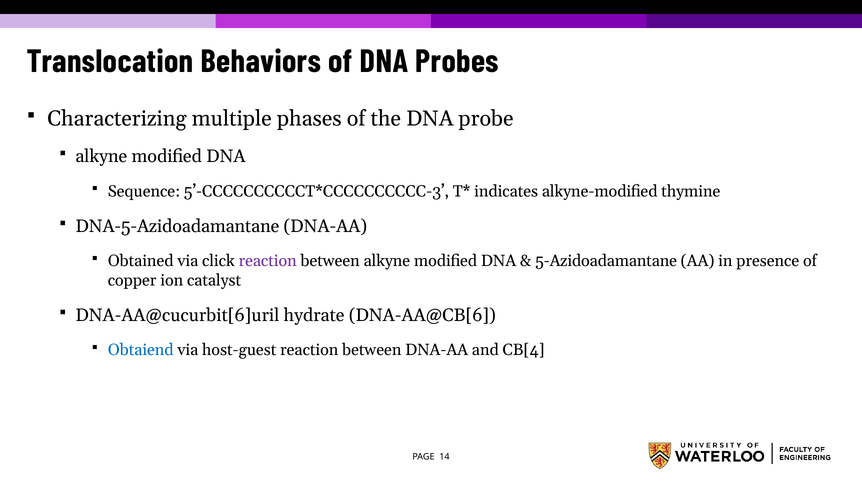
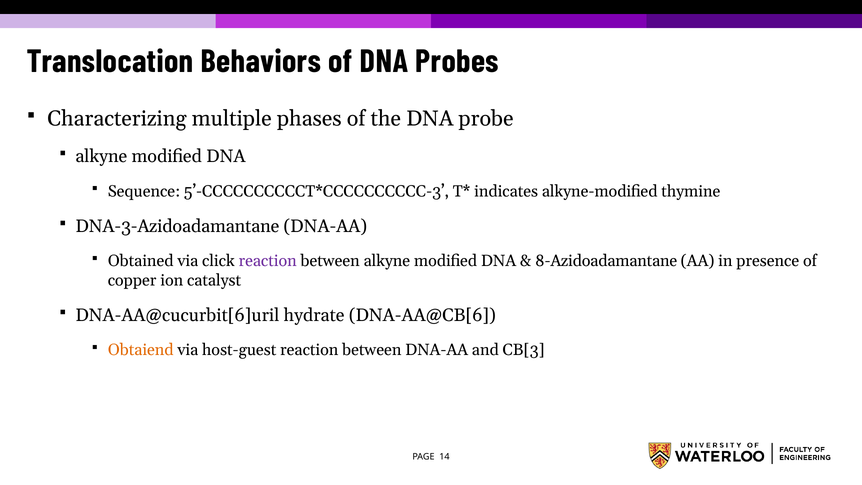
DNA-5-Azidoadamantane: DNA-5-Azidoadamantane -> DNA-3-Azidoadamantane
5-Azidoadamantane: 5-Azidoadamantane -> 8-Azidoadamantane
Obtaiend colour: blue -> orange
CB[4: CB[4 -> CB[3
